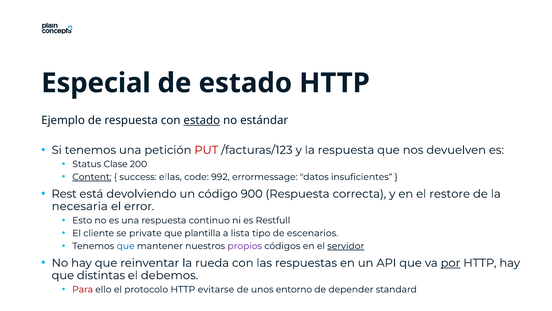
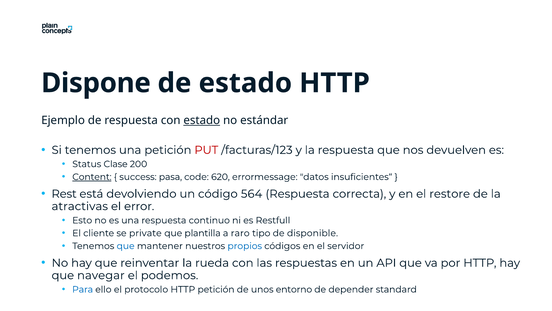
Especial: Especial -> Dispone
ellas: ellas -> pasa
992: 992 -> 620
900: 900 -> 564
necesaria: necesaria -> atractivas
lista: lista -> raro
escenarios: escenarios -> disponible
propios colour: purple -> blue
servidor underline: present -> none
por underline: present -> none
distintas: distintas -> navegar
debemos: debemos -> podemos
Para colour: red -> blue
HTTP evitarse: evitarse -> petición
